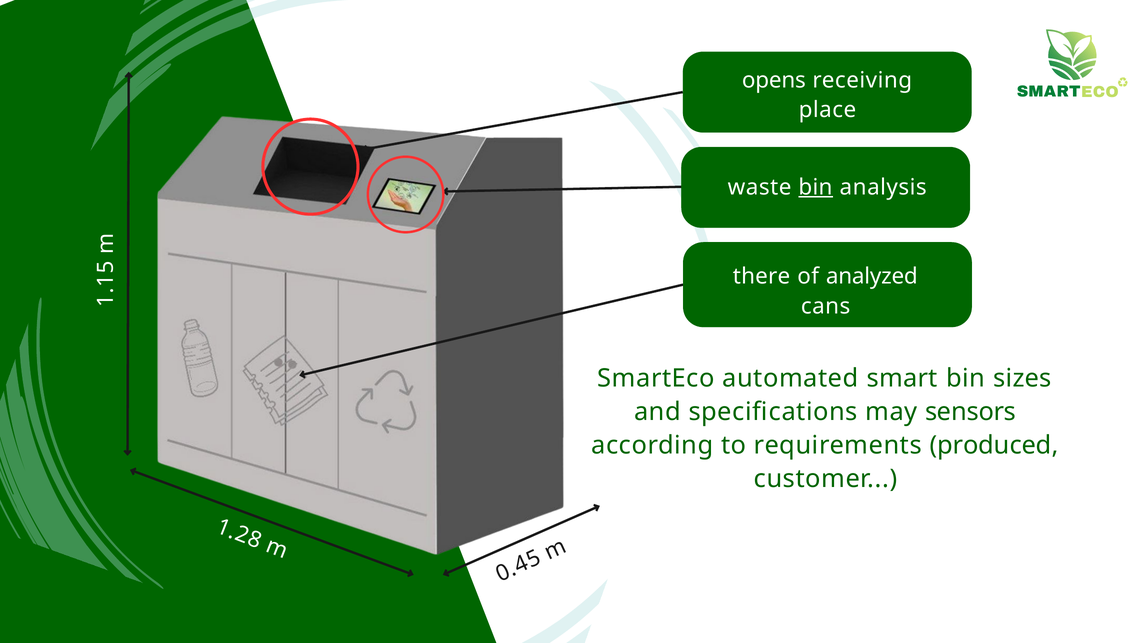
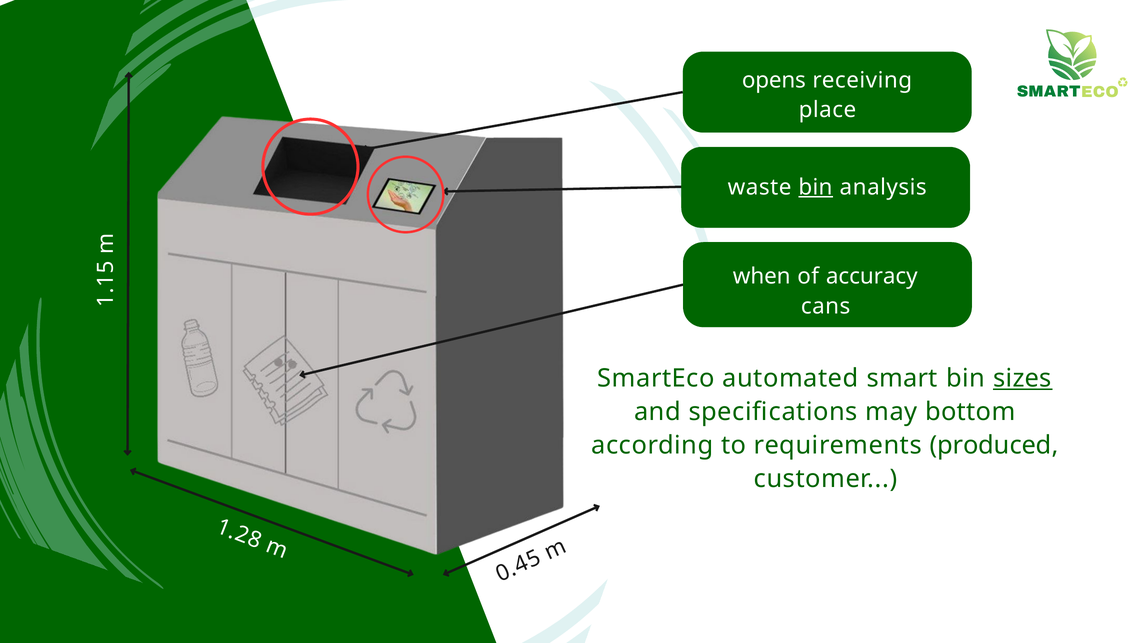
there: there -> when
analyzed: analyzed -> accuracy
sizes underline: none -> present
sensors: sensors -> bottom
